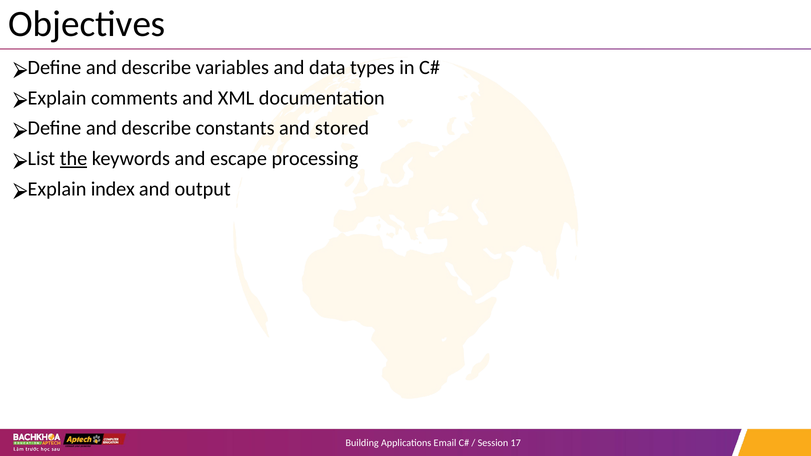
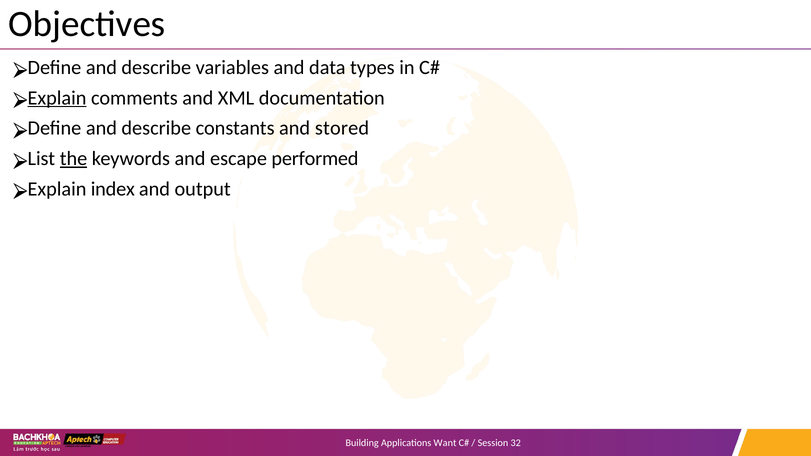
Explain at (57, 98) underline: none -> present
processing: processing -> performed
Email: Email -> Want
17: 17 -> 32
